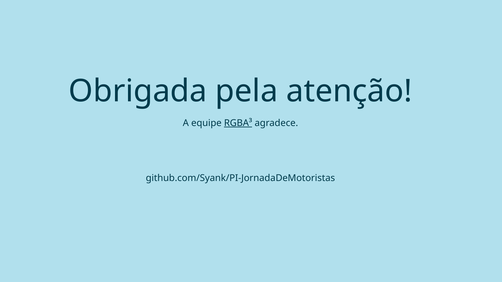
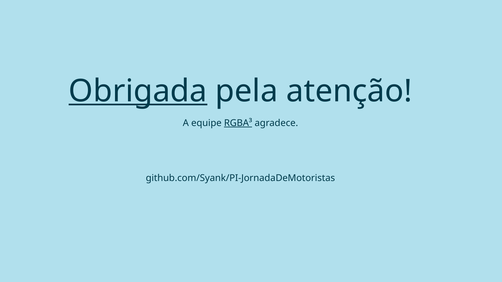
Obrigada underline: none -> present
